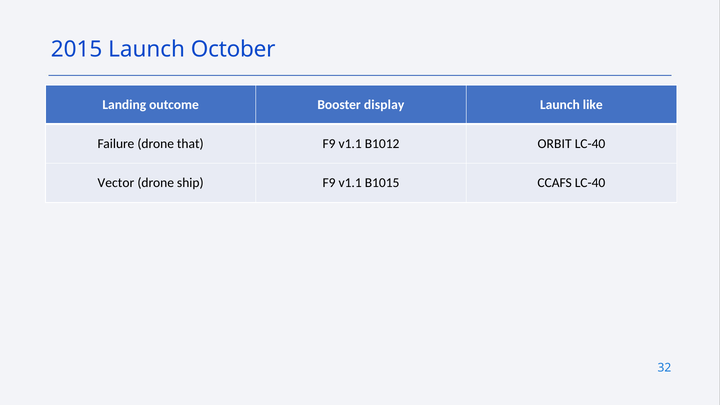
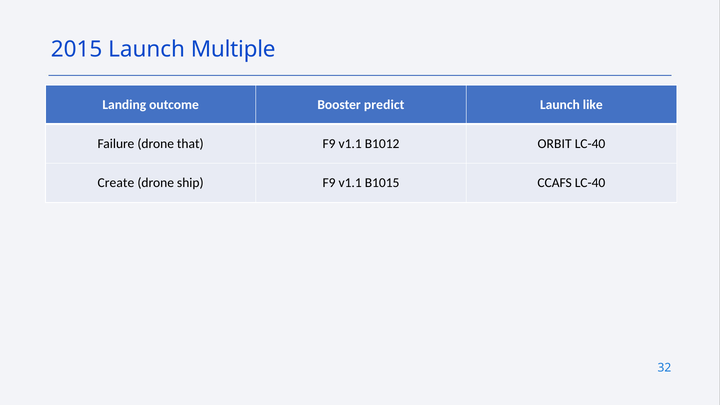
October: October -> Multiple
display: display -> predict
Vector: Vector -> Create
